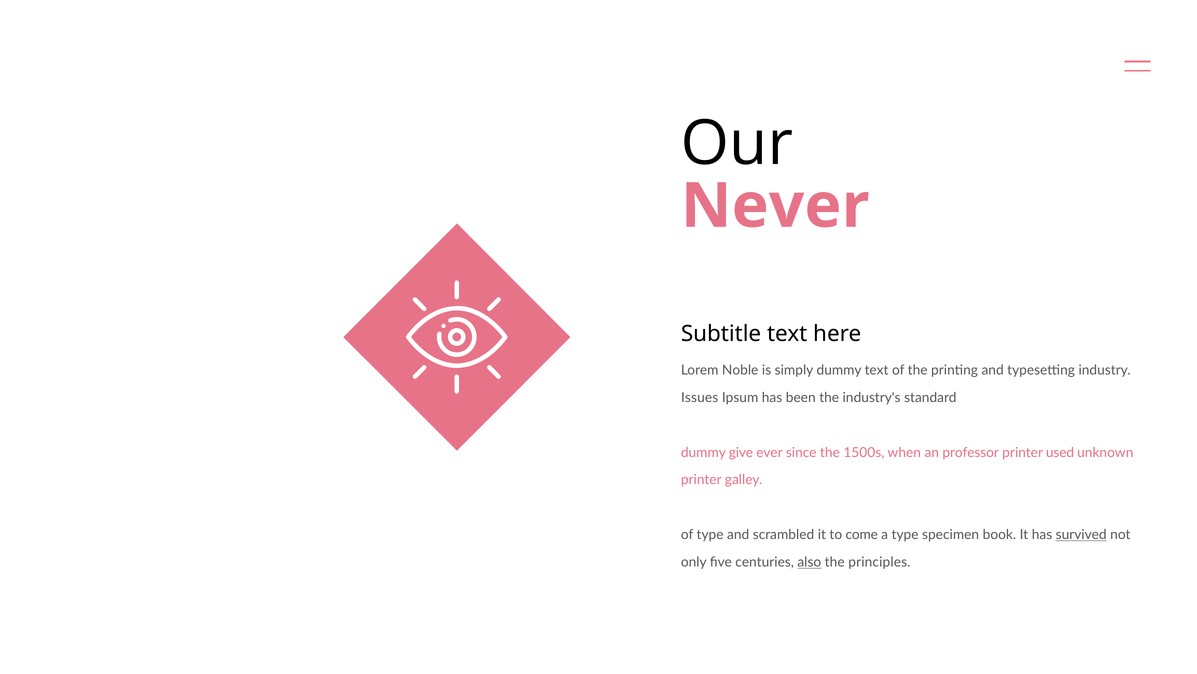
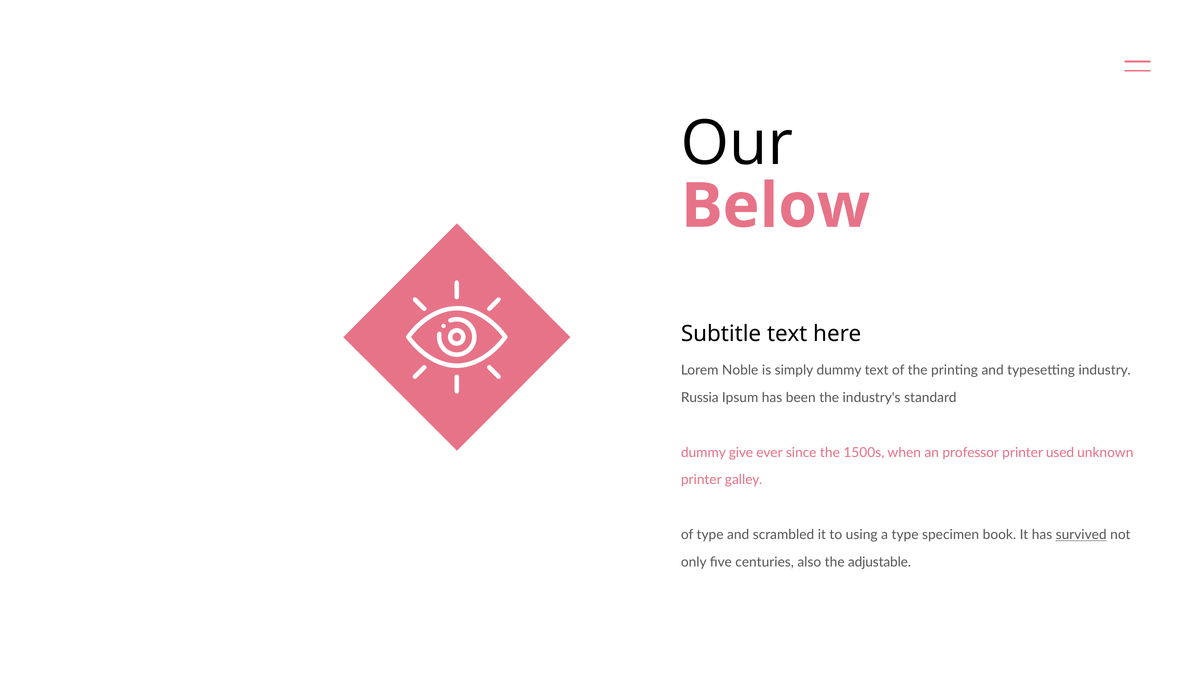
Never: Never -> Below
Issues: Issues -> Russia
come: come -> using
also underline: present -> none
principles: principles -> adjustable
